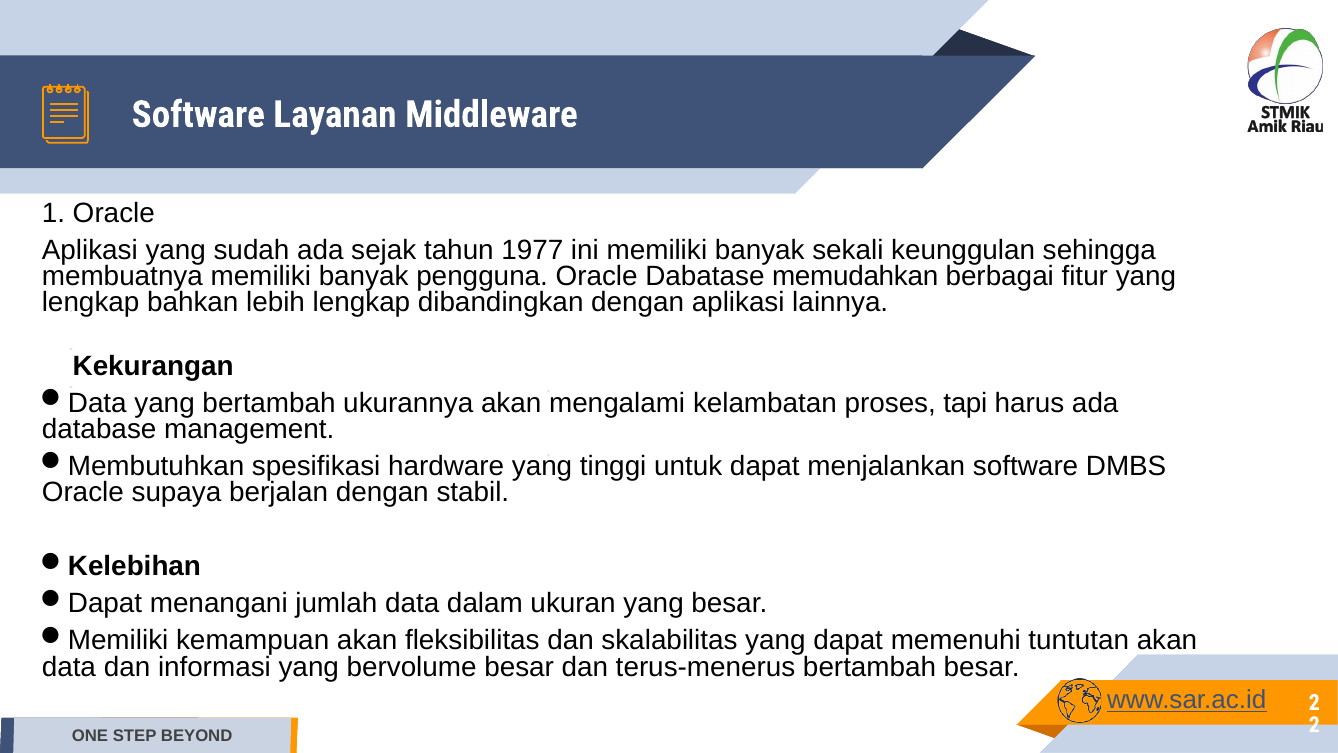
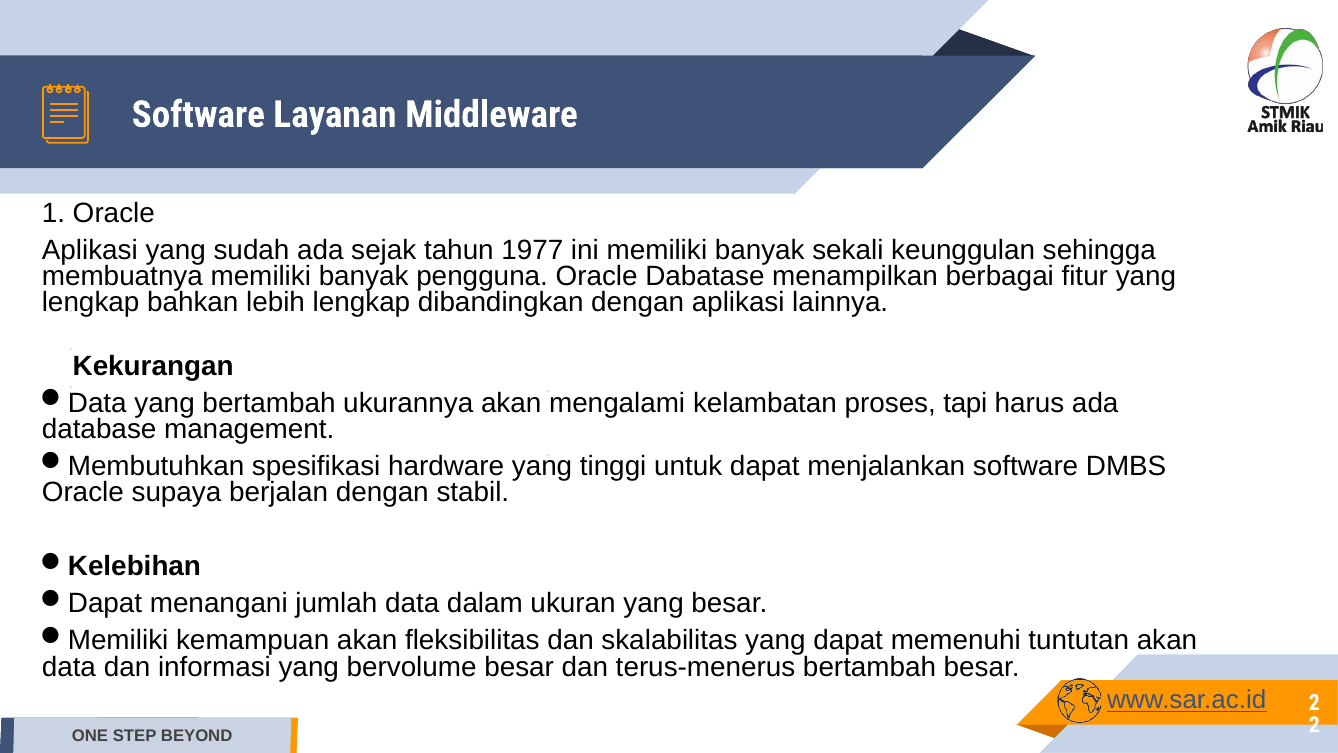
memudahkan: memudahkan -> menampilkan
